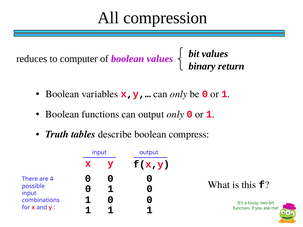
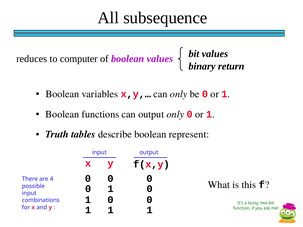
compression: compression -> subsequence
compress: compress -> represent
